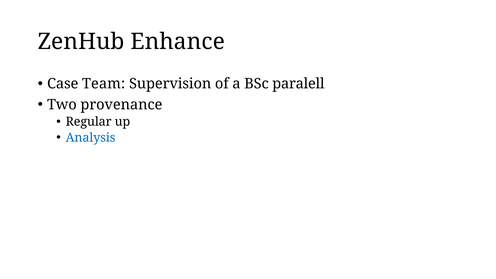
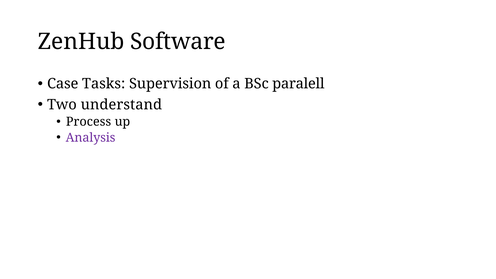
Enhance: Enhance -> Software
Team: Team -> Tasks
provenance: provenance -> understand
Regular: Regular -> Process
Analysis colour: blue -> purple
